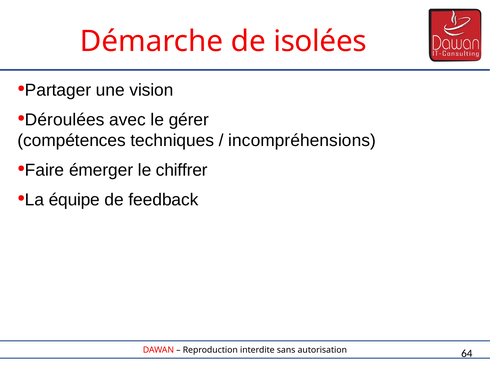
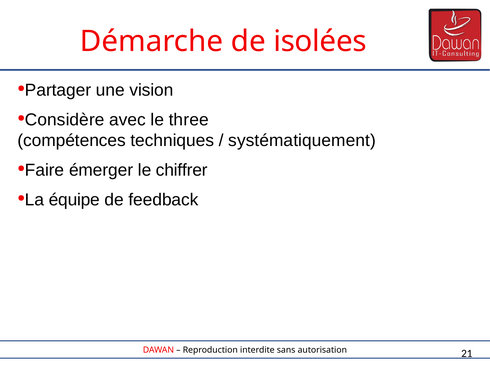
Déroulées: Déroulées -> Considère
gérer: gérer -> three
incompréhensions: incompréhensions -> systématiquement
64: 64 -> 21
